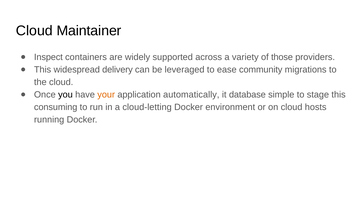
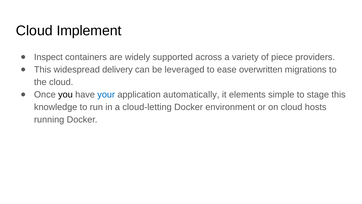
Maintainer: Maintainer -> Implement
those: those -> piece
community: community -> overwritten
your colour: orange -> blue
database: database -> elements
consuming: consuming -> knowledge
